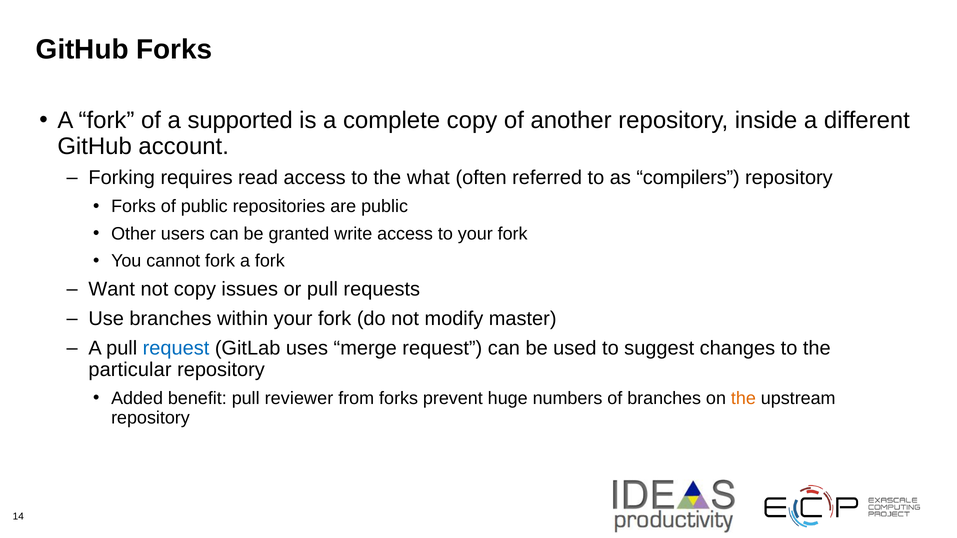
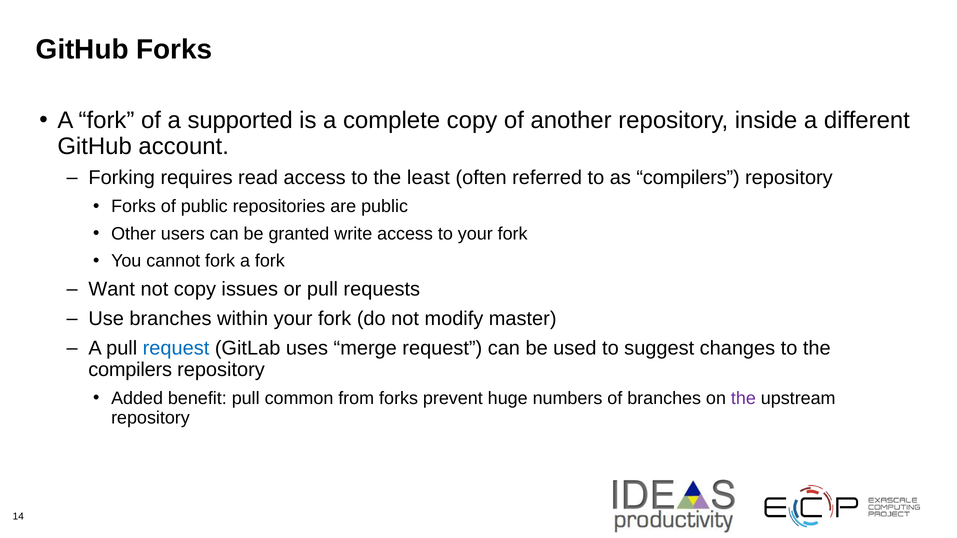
what: what -> least
particular at (130, 370): particular -> compilers
reviewer: reviewer -> common
the at (743, 399) colour: orange -> purple
